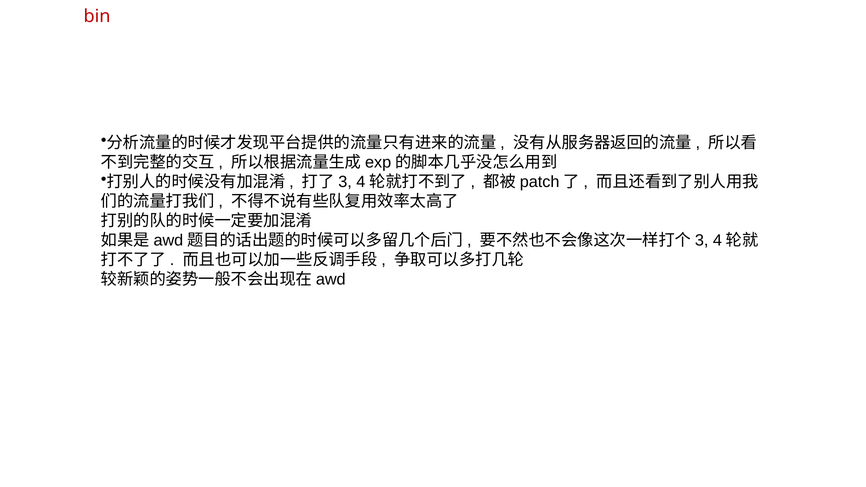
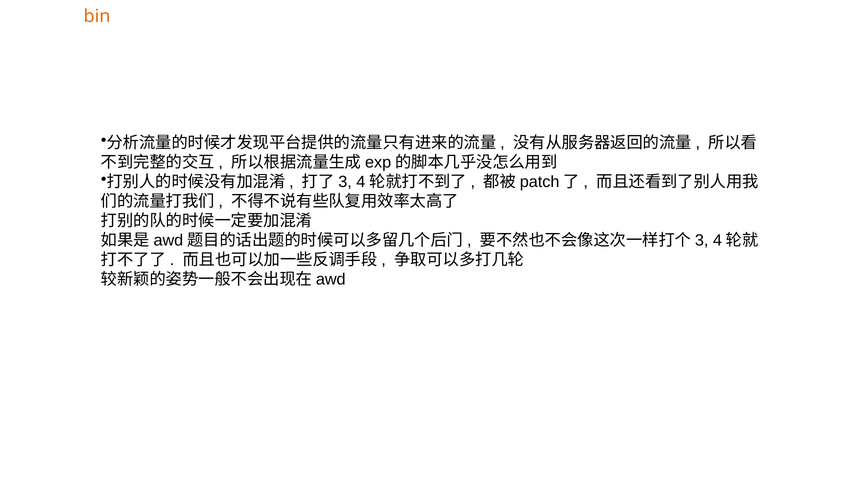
bin colour: red -> orange
